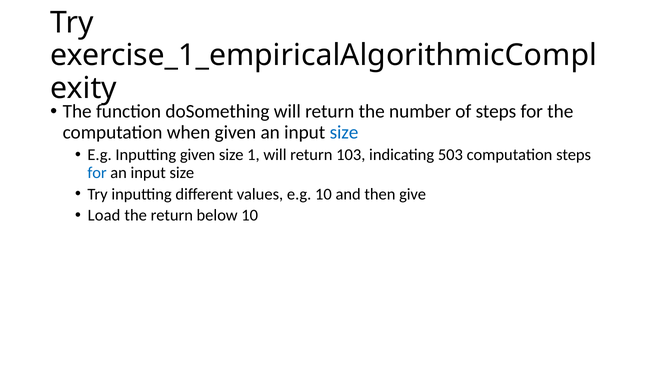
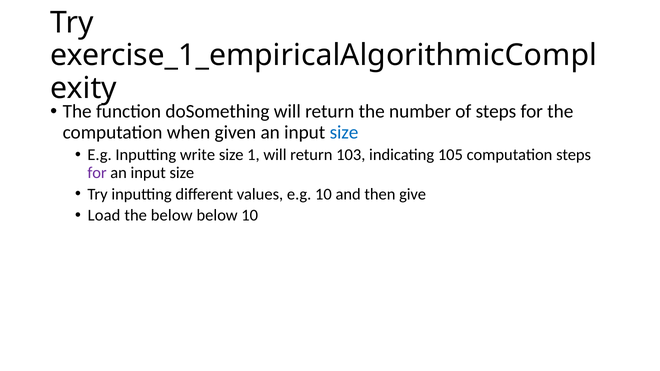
Inputting given: given -> write
503: 503 -> 105
for at (97, 173) colour: blue -> purple
the return: return -> below
